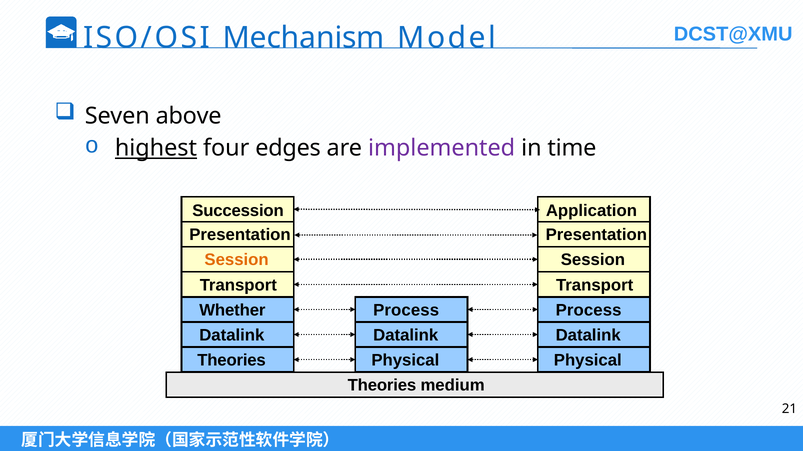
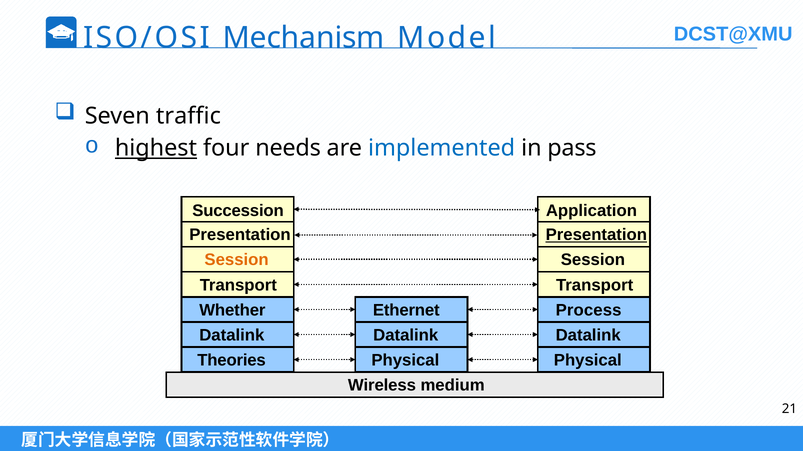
above: above -> traffic
edges: edges -> needs
implemented colour: purple -> blue
time: time -> pass
Presentation at (596, 235) underline: none -> present
Process at (406, 311): Process -> Ethernet
Theories at (382, 386): Theories -> Wireless
